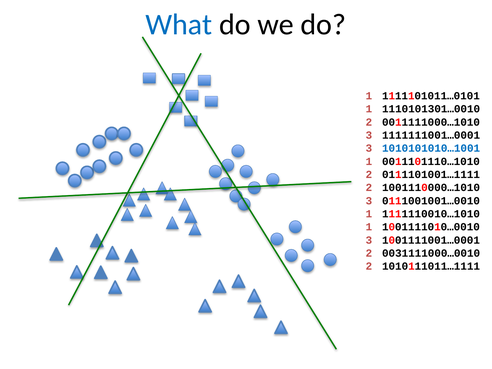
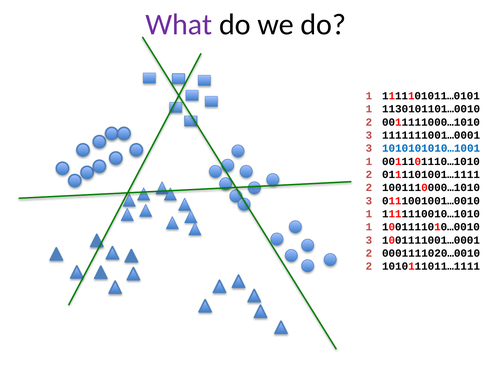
What colour: blue -> purple
1110101301…0010: 1110101301…0010 -> 1130101101…0010
0031111000…0010: 0031111000…0010 -> 0001111020…0010
